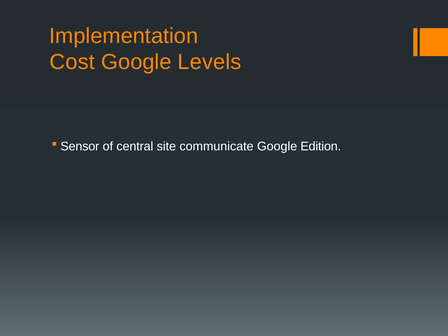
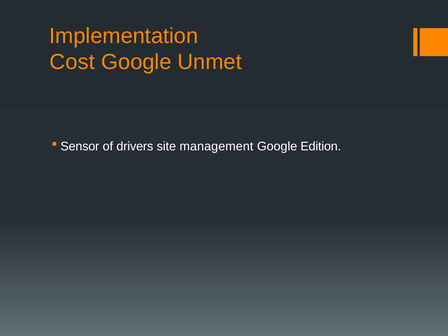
Levels: Levels -> Unmet
central: central -> drivers
communicate: communicate -> management
